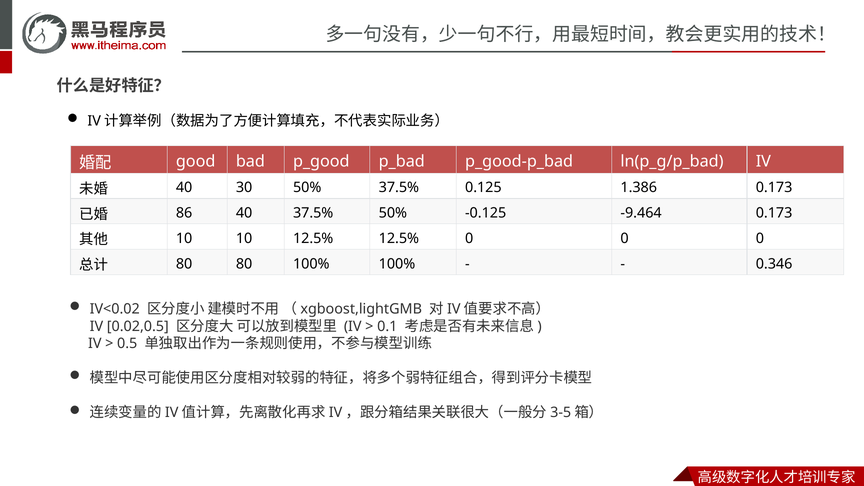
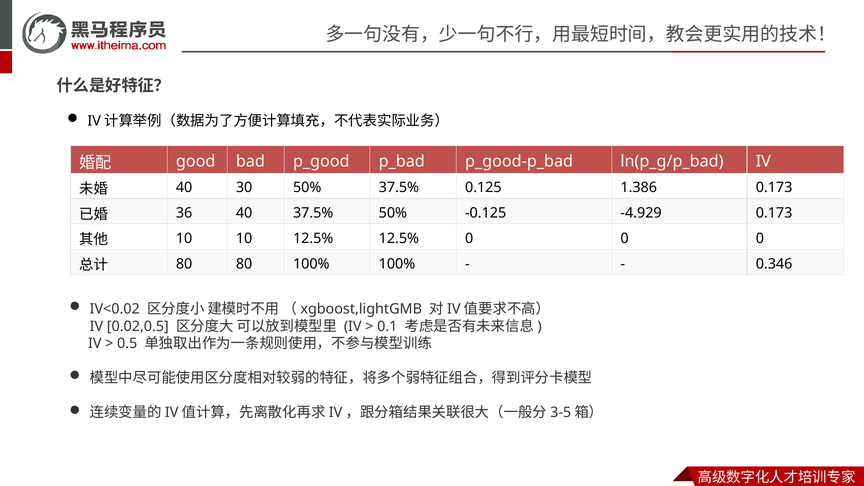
86: 86 -> 36
-9.464: -9.464 -> -4.929
